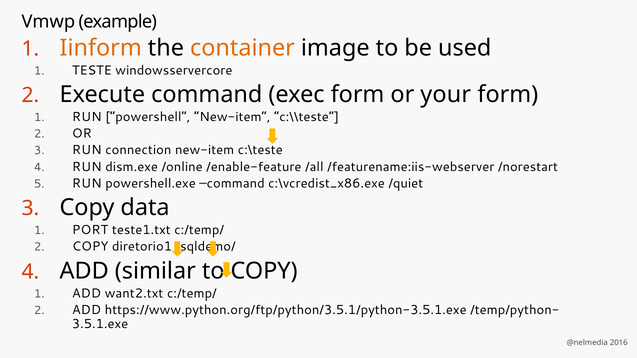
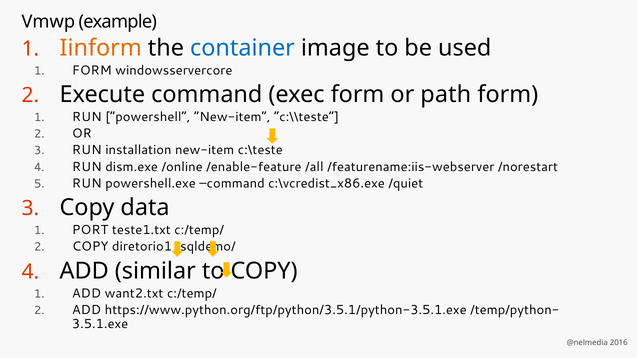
container colour: orange -> blue
TESTE at (92, 70): TESTE -> FORM
your: your -> path
connection: connection -> installation
